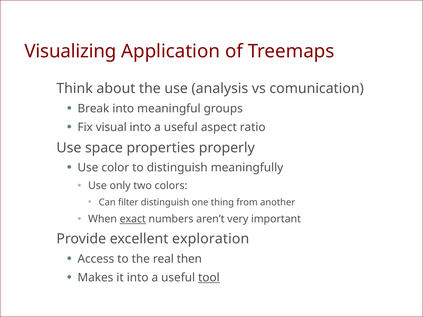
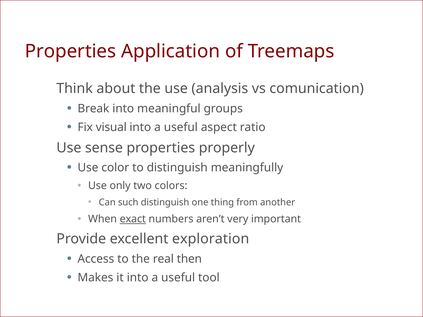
Visualizing at (71, 51): Visualizing -> Properties
space: space -> sense
filter: filter -> such
tool underline: present -> none
